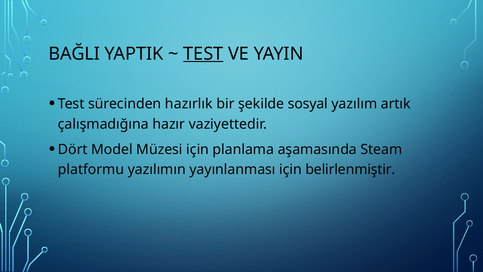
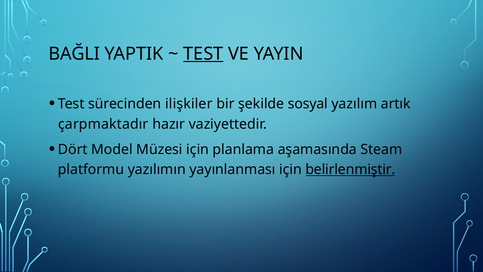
hazırlık: hazırlık -> ilişkiler
çalışmadığına: çalışmadığına -> çarpmaktadır
belirlenmiştir underline: none -> present
